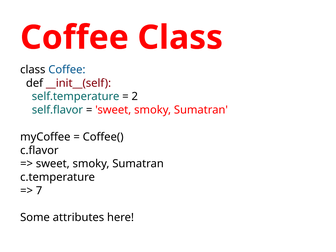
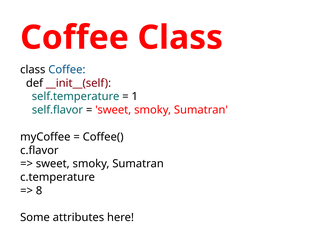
2: 2 -> 1
7: 7 -> 8
